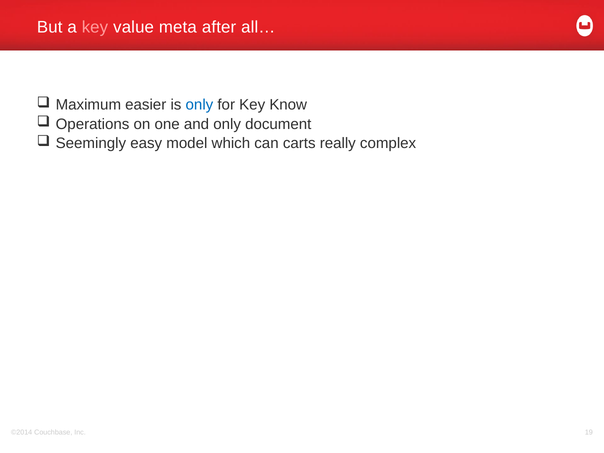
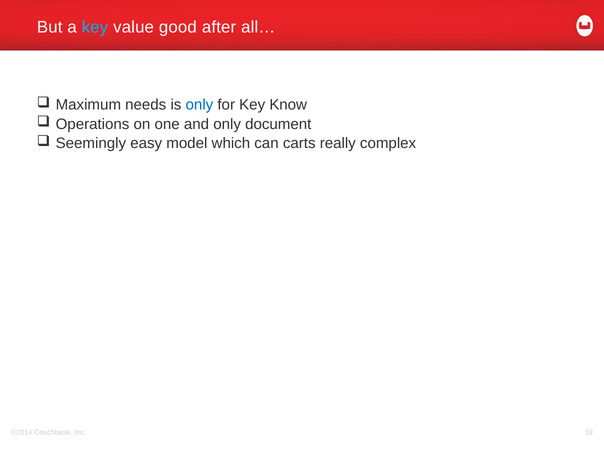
key at (95, 27) colour: pink -> light blue
meta: meta -> good
easier: easier -> needs
